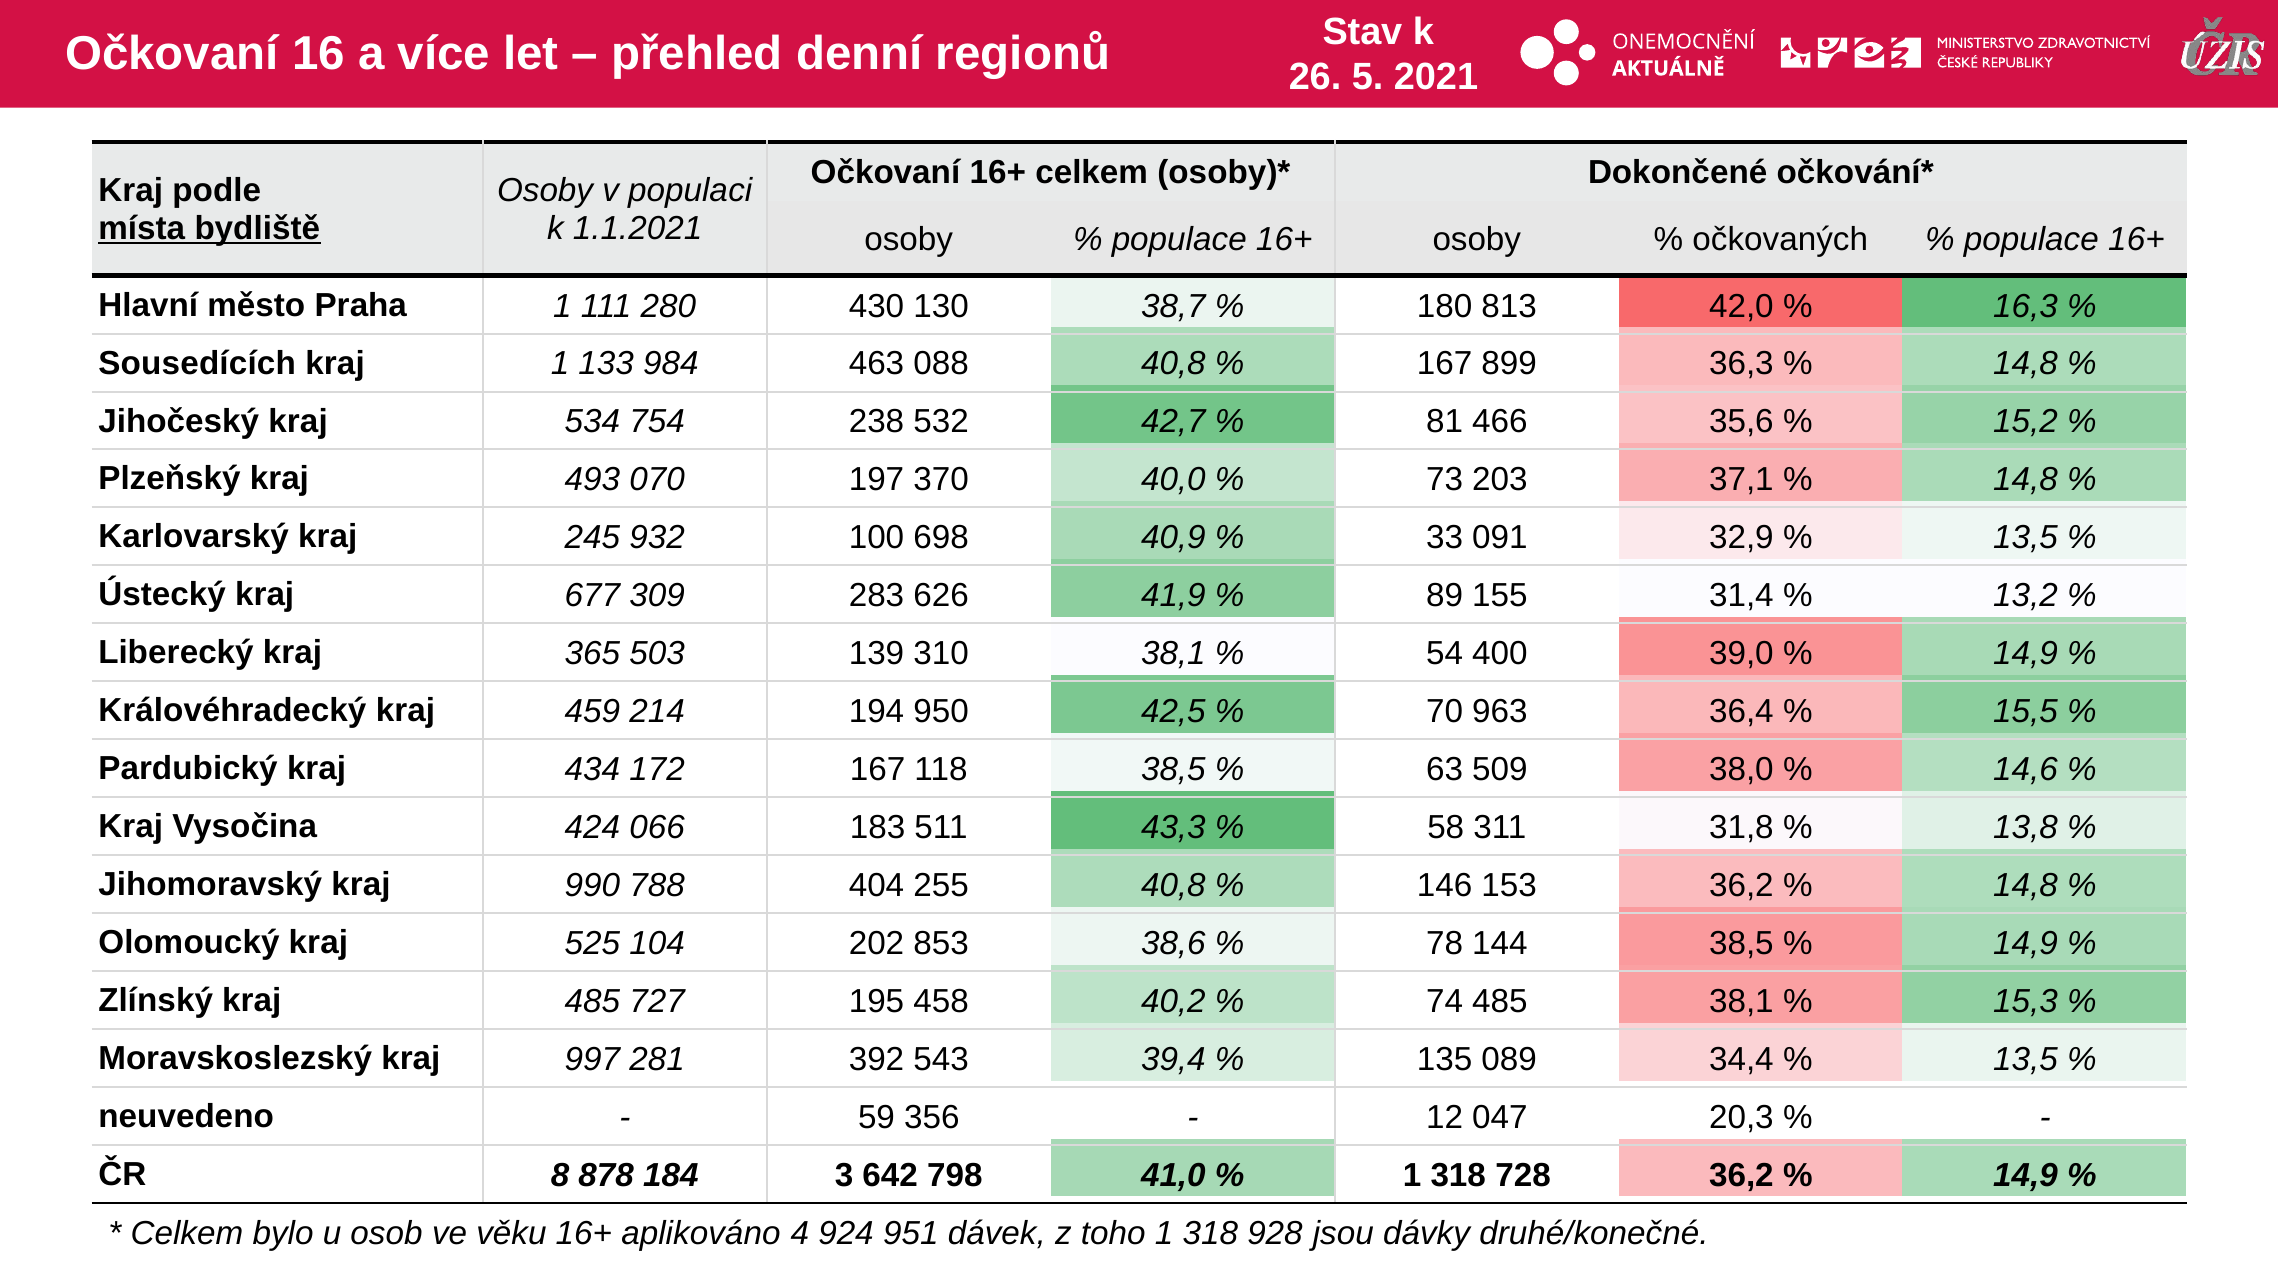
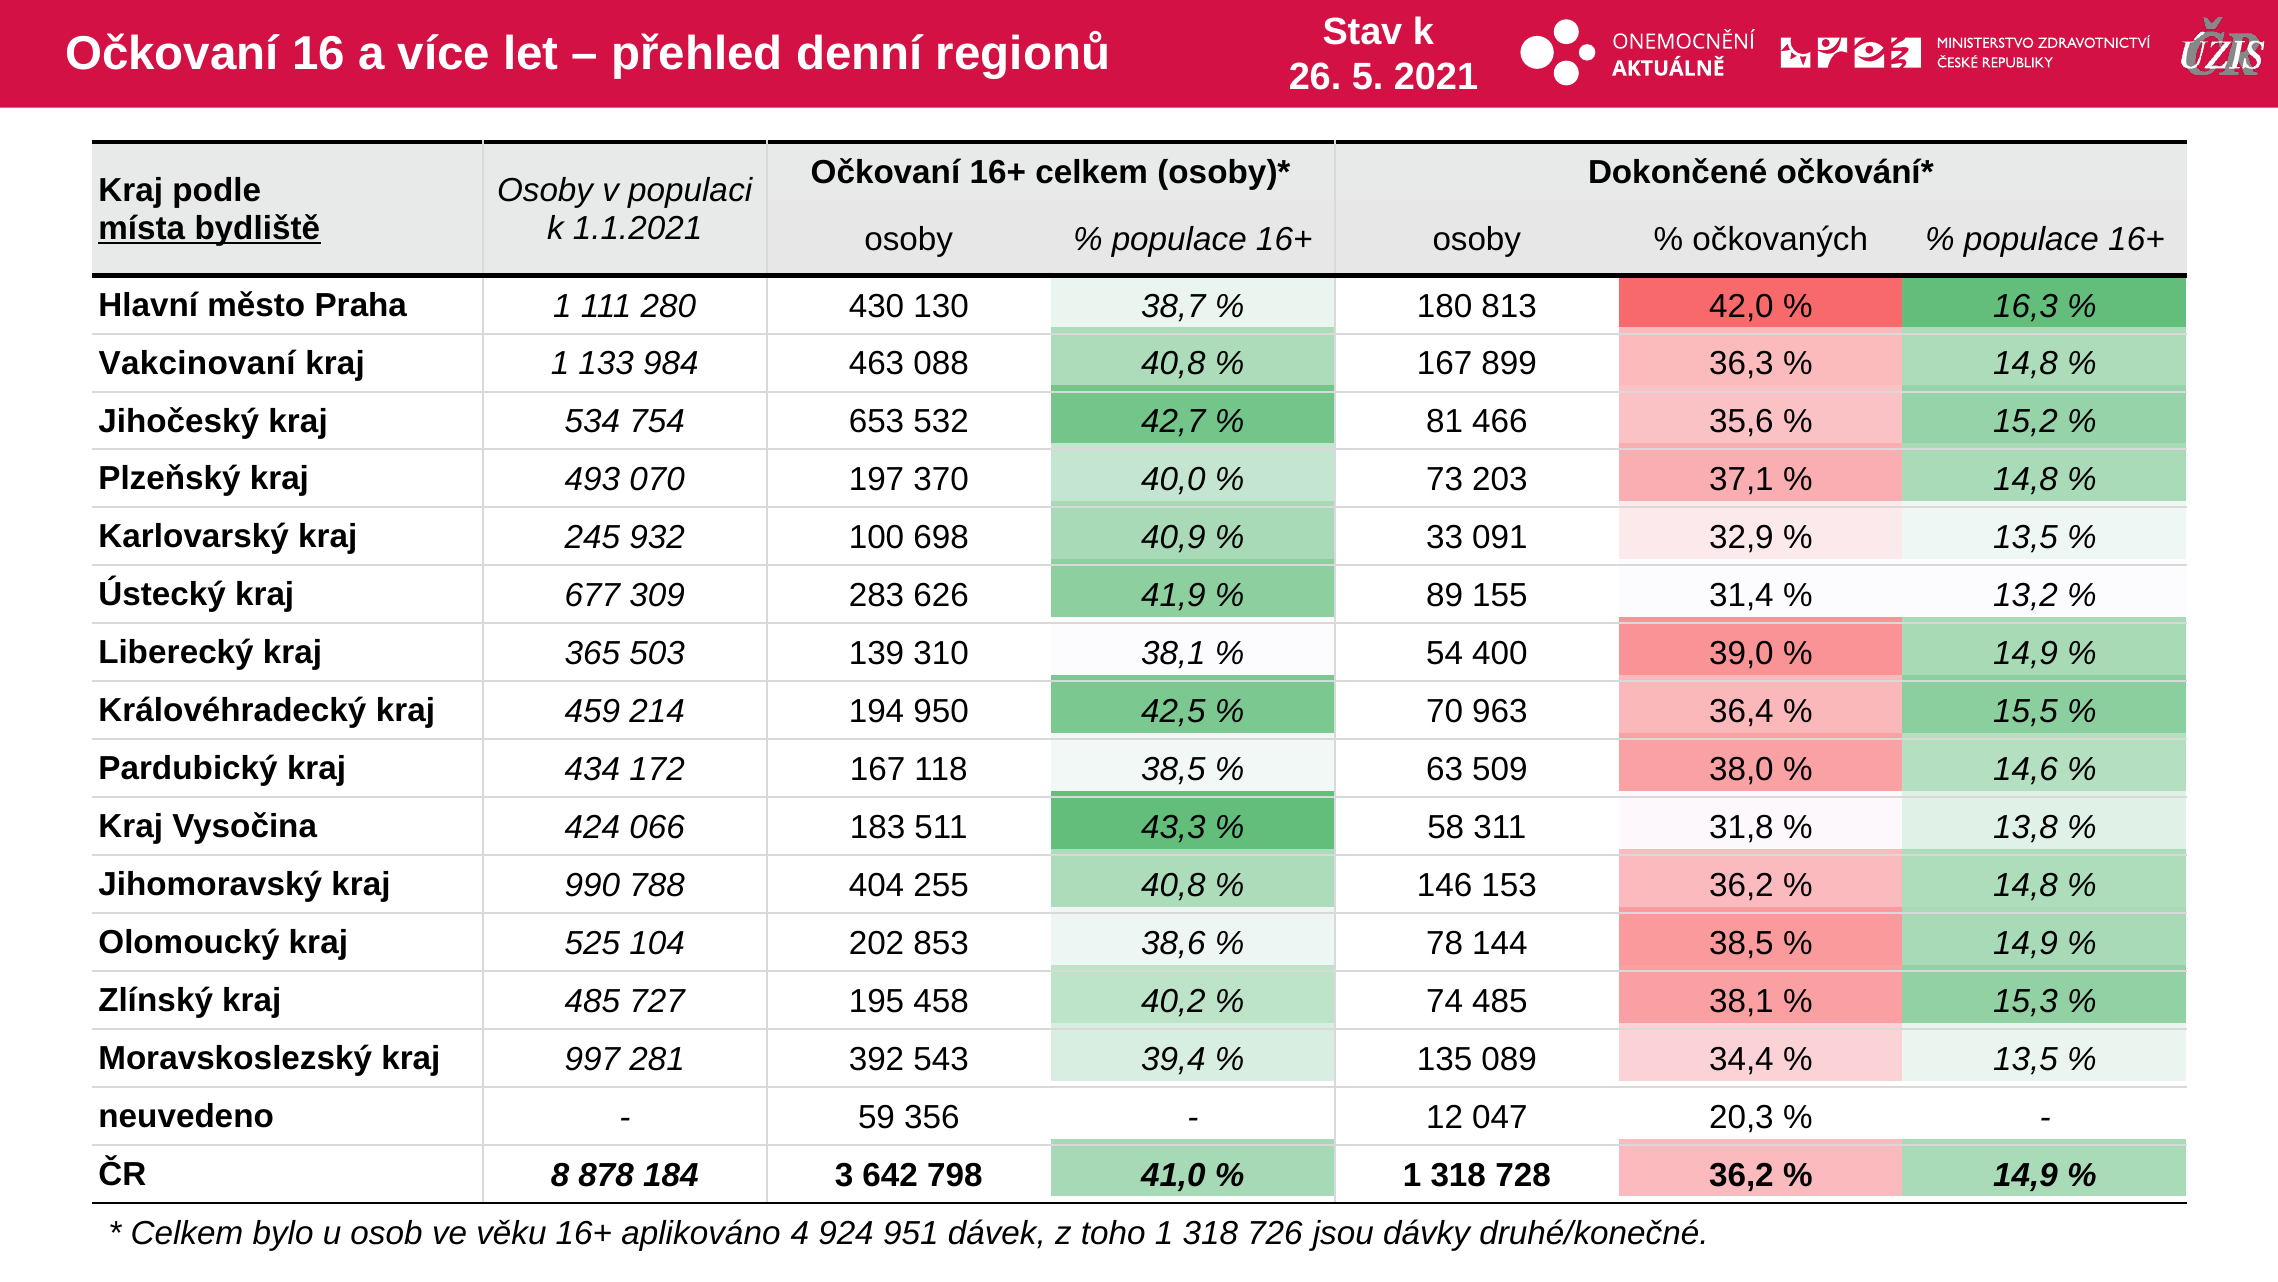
Sousedících: Sousedících -> Vakcinovaní
238: 238 -> 653
928: 928 -> 726
